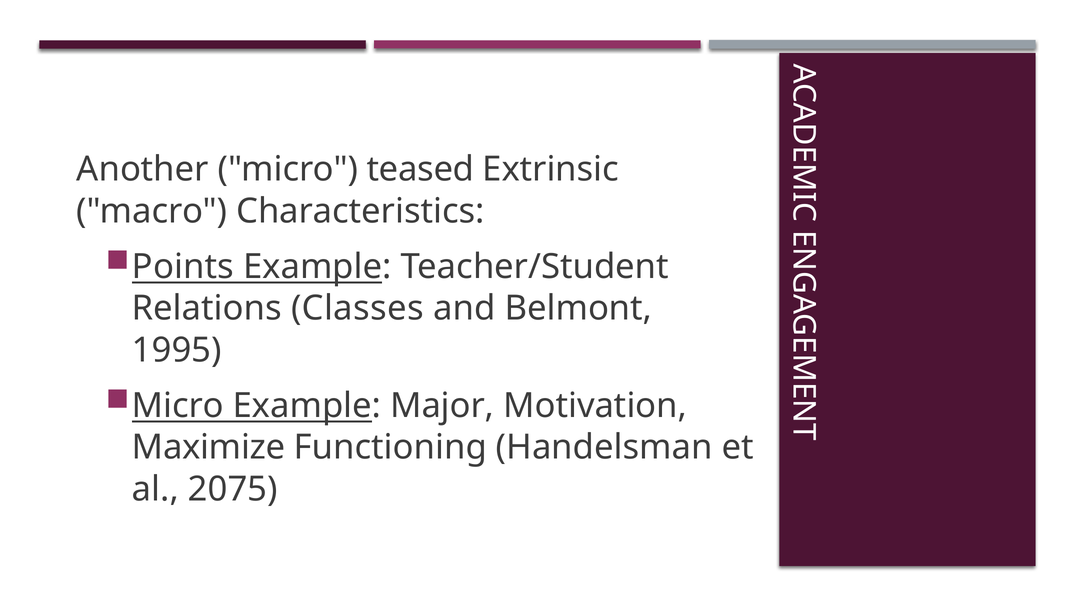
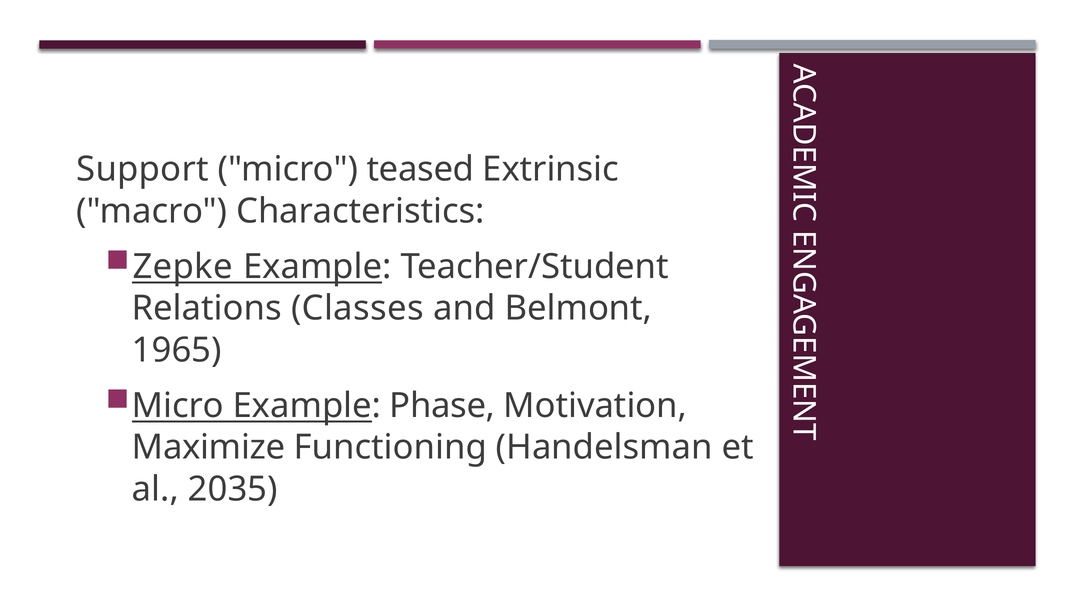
Another: Another -> Support
Points: Points -> Zepke
1995: 1995 -> 1965
Major: Major -> Phase
2075: 2075 -> 2035
